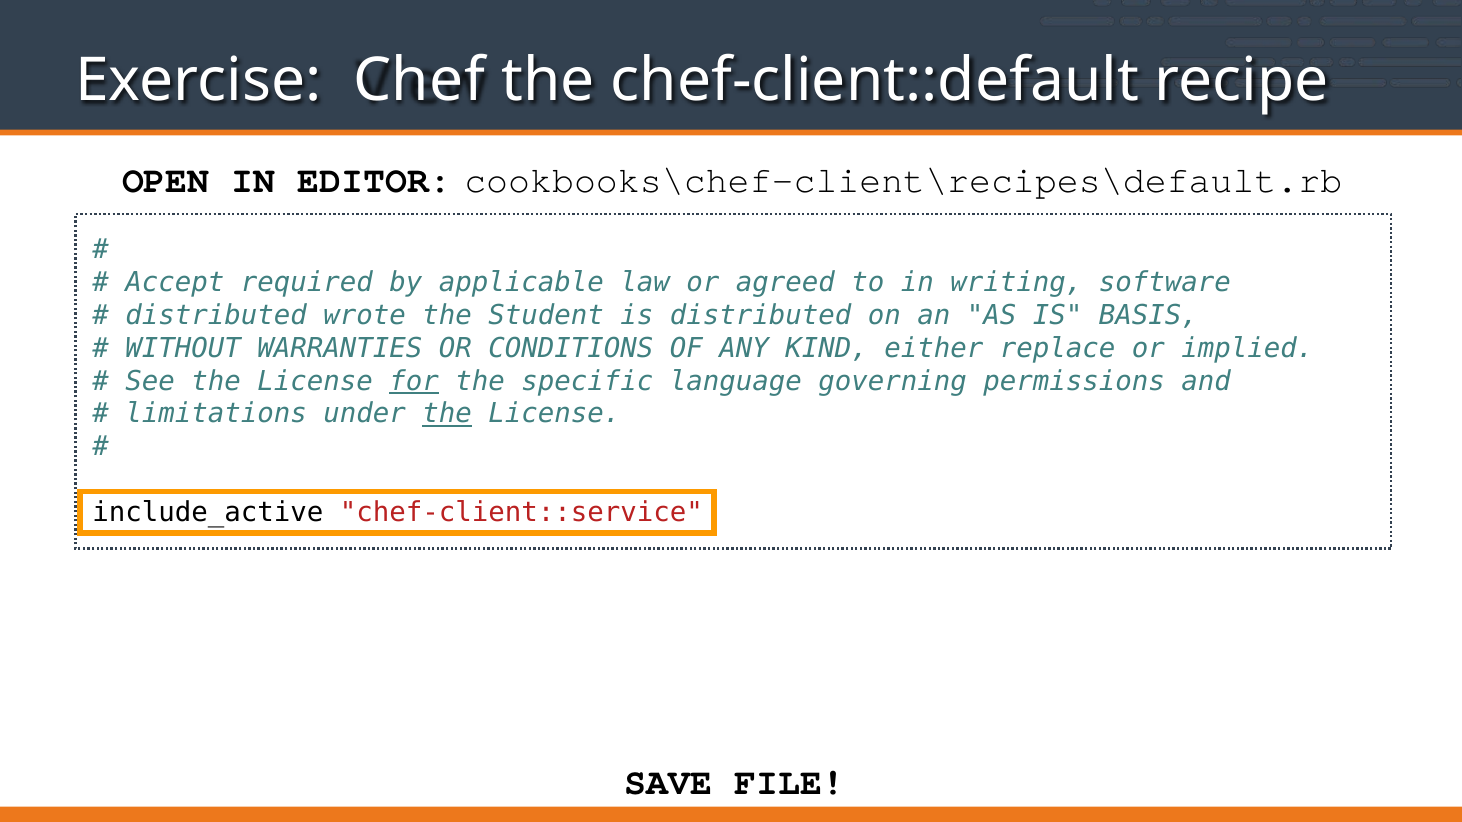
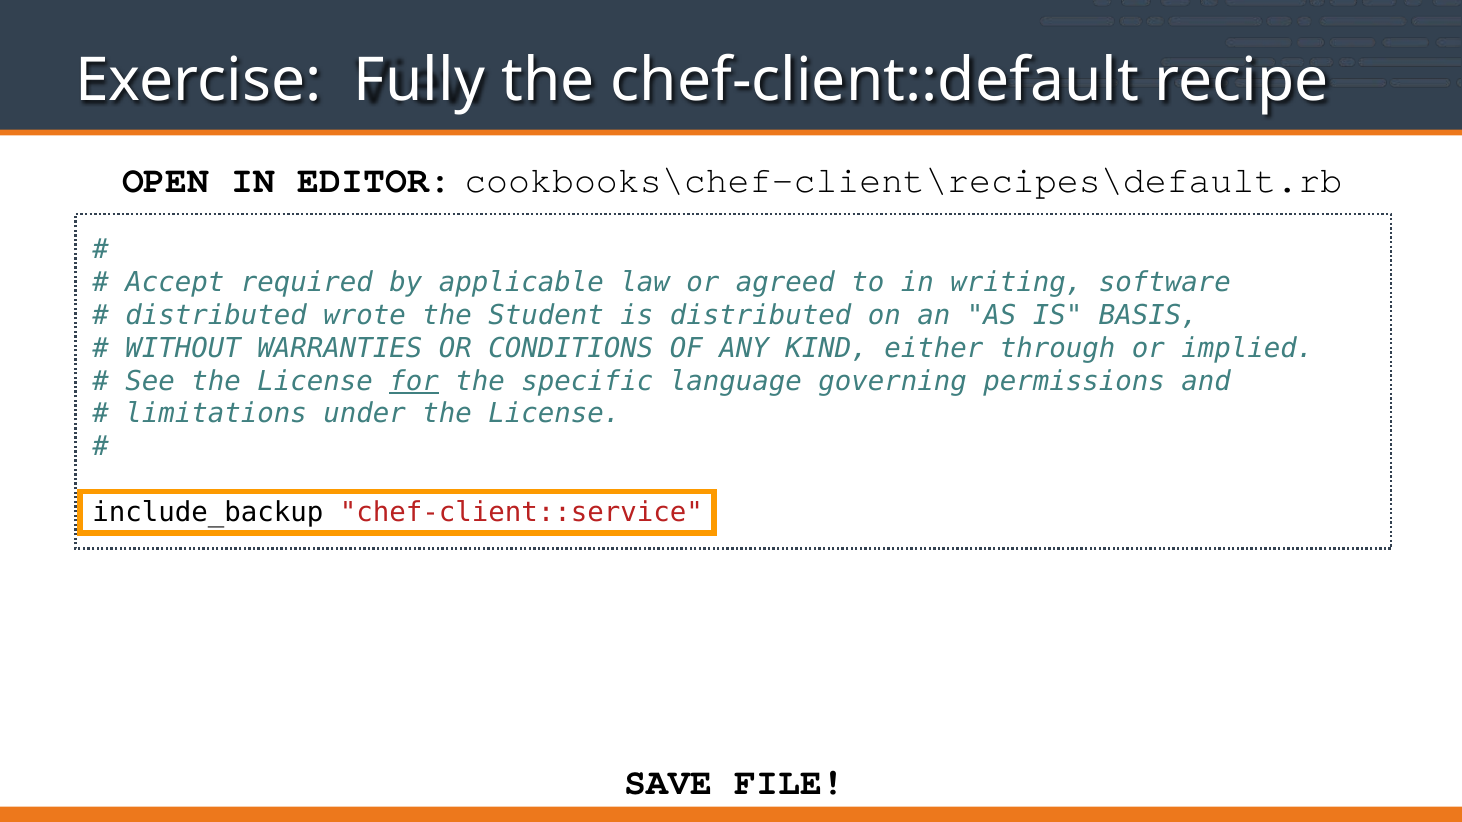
Chef: Chef -> Fully
replace: replace -> through
the at (447, 414) underline: present -> none
include_active: include_active -> include_backup
